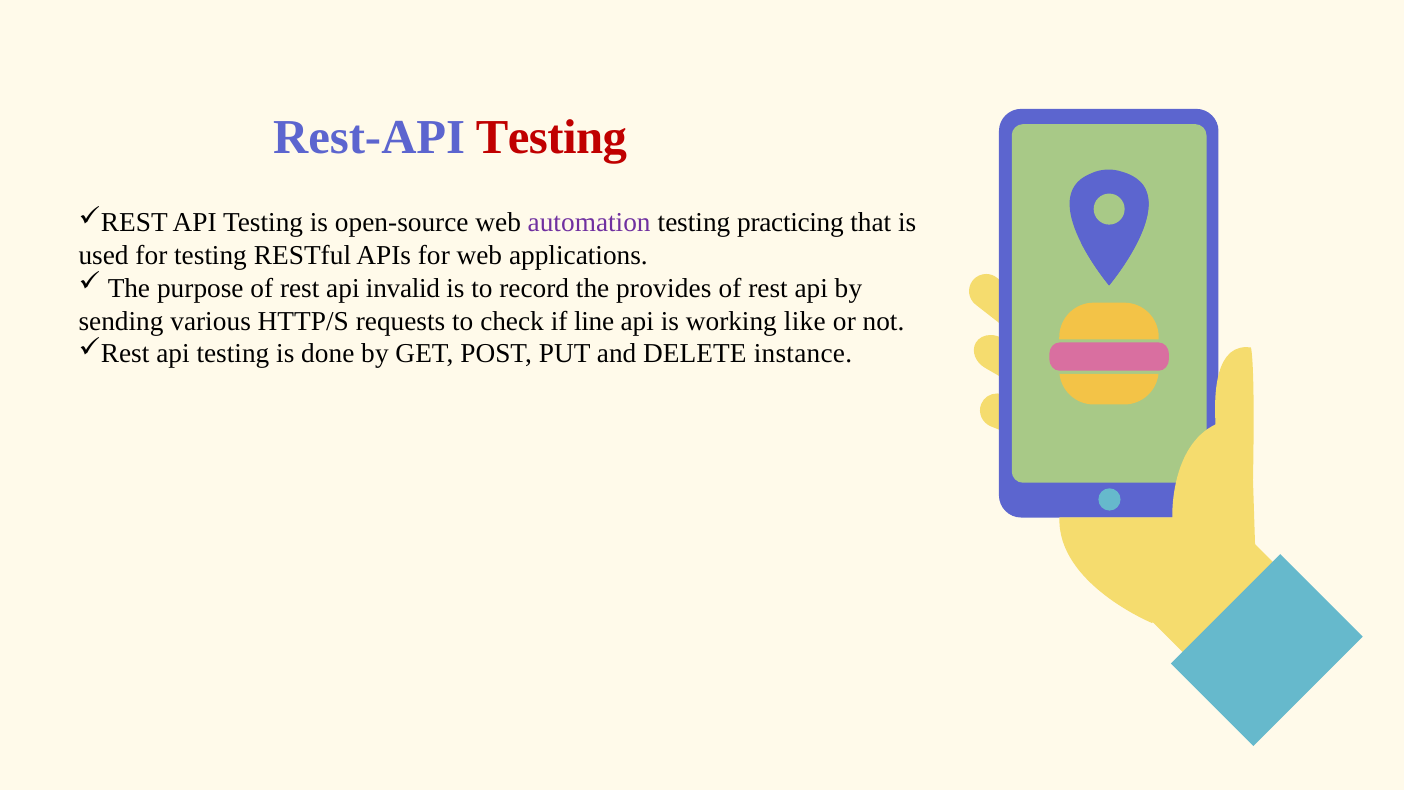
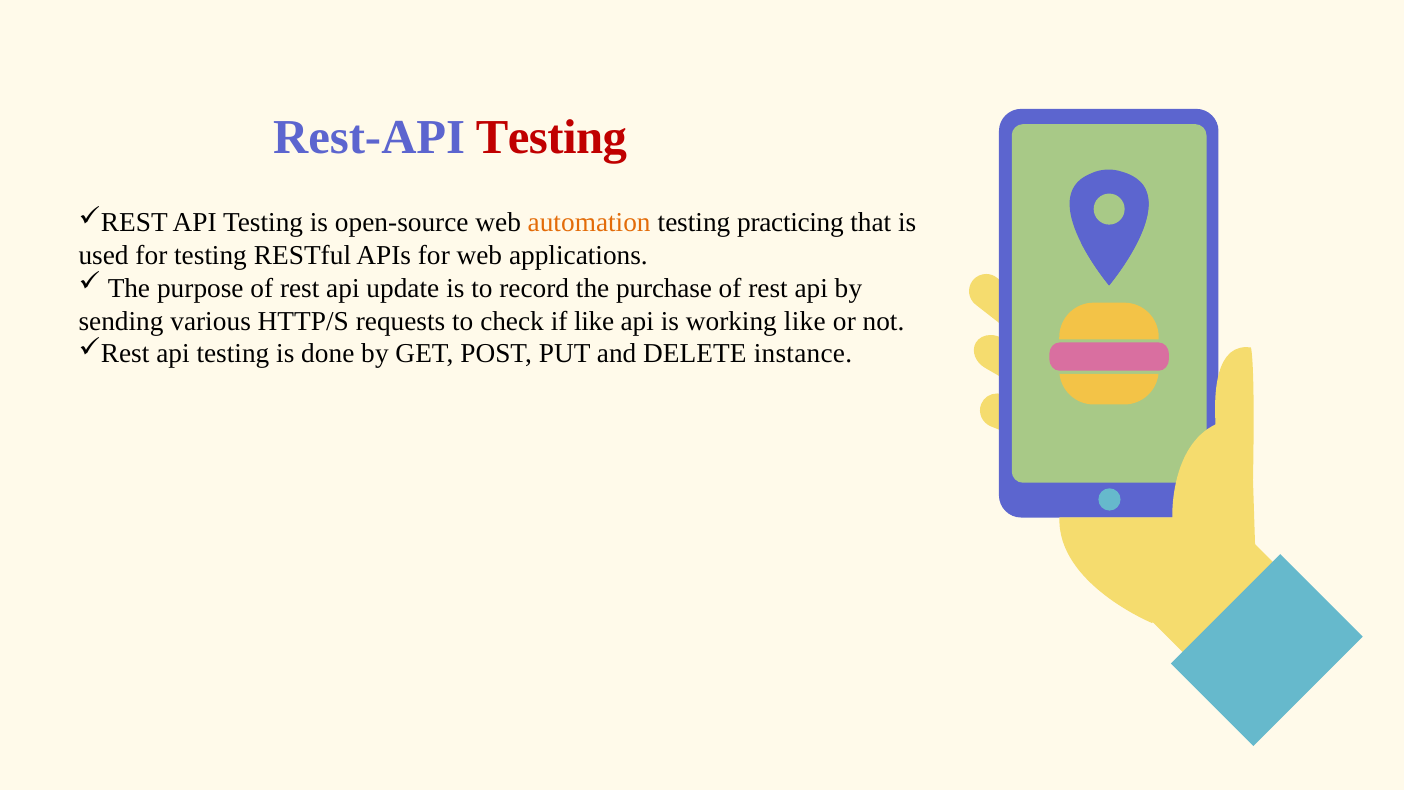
automation colour: purple -> orange
invalid: invalid -> update
provides: provides -> purchase
if line: line -> like
